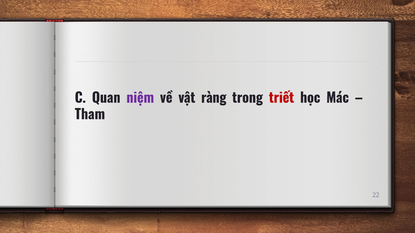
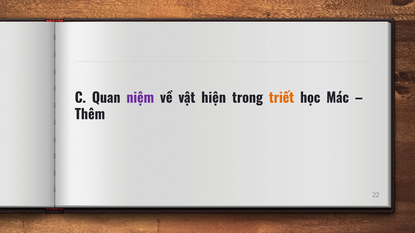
ràng: ràng -> hiện
triết colour: red -> orange
Tham: Tham -> Thêm
